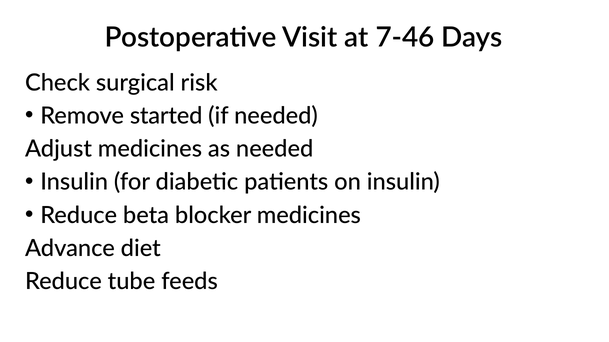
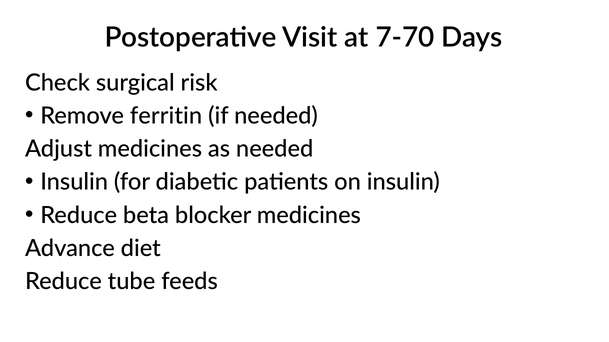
7-46: 7-46 -> 7-70
started: started -> ferritin
